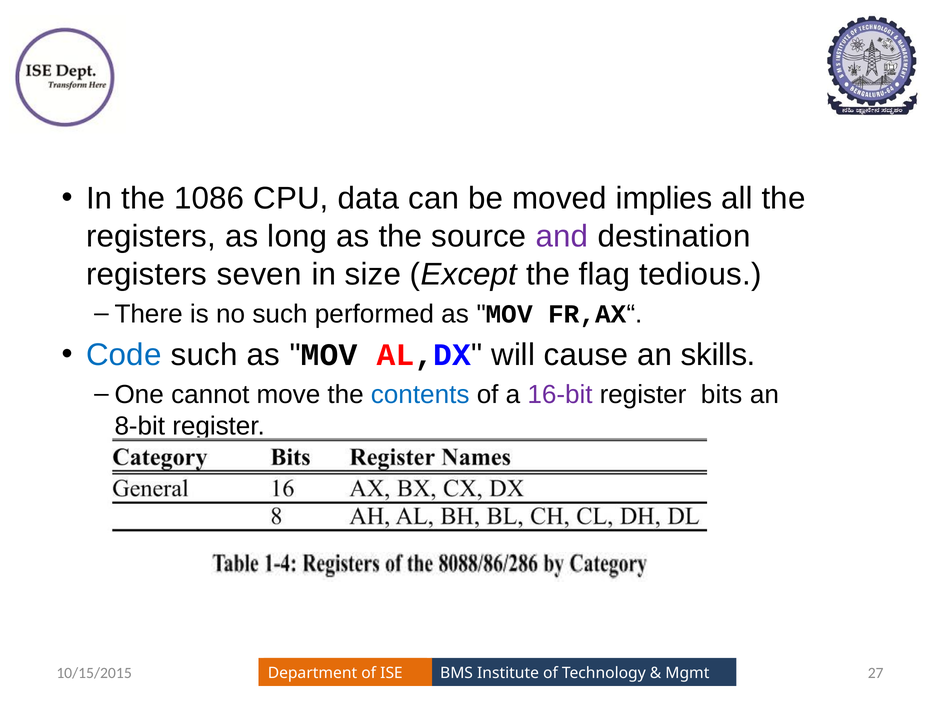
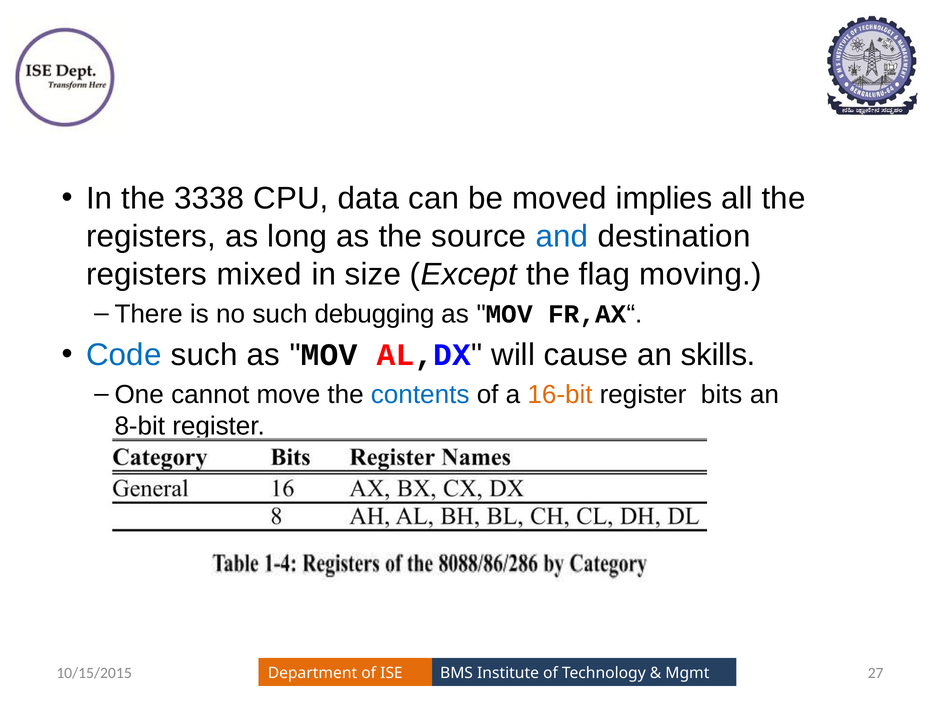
1086: 1086 -> 3338
and colour: purple -> blue
seven: seven -> mixed
tedious: tedious -> moving
performed: performed -> debugging
16-bit colour: purple -> orange
